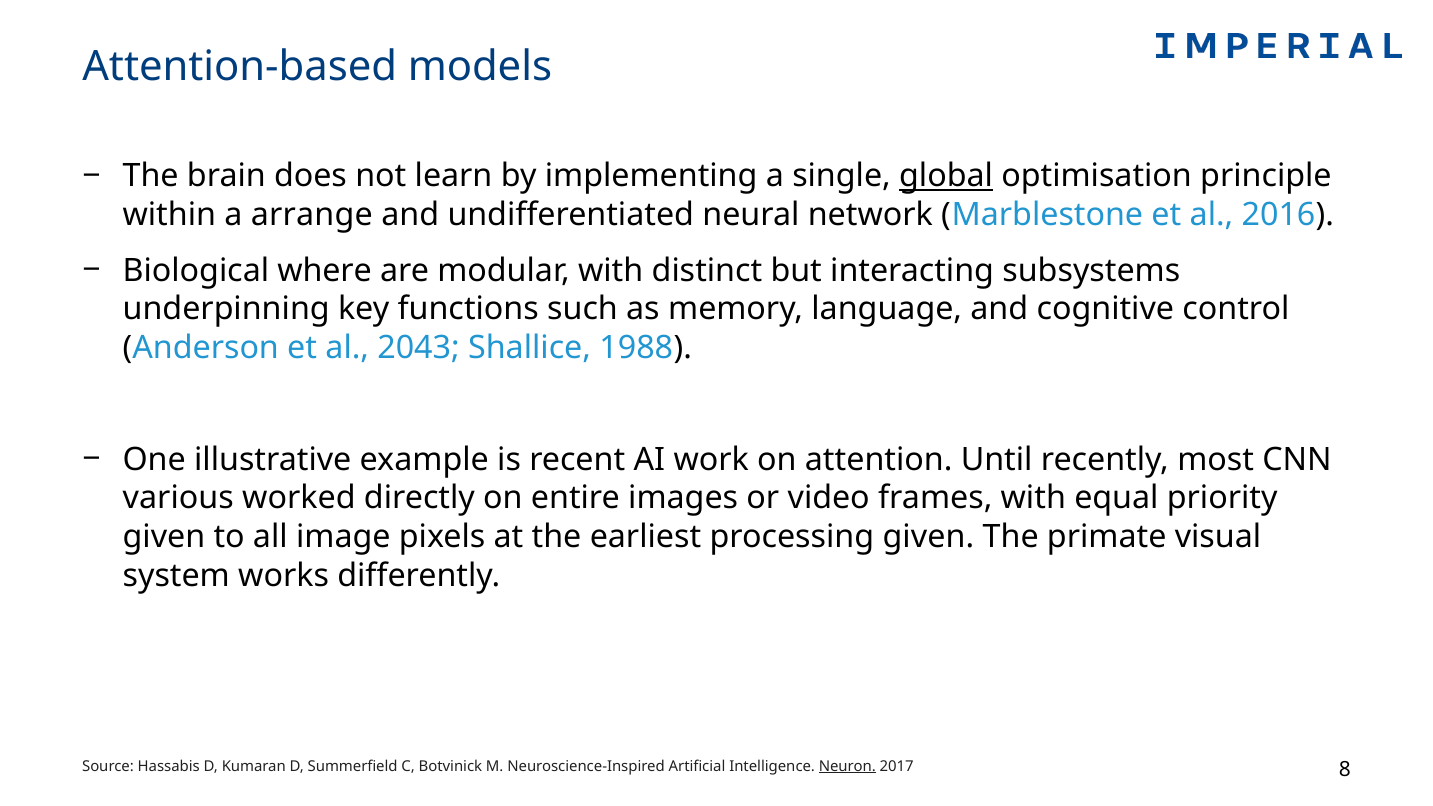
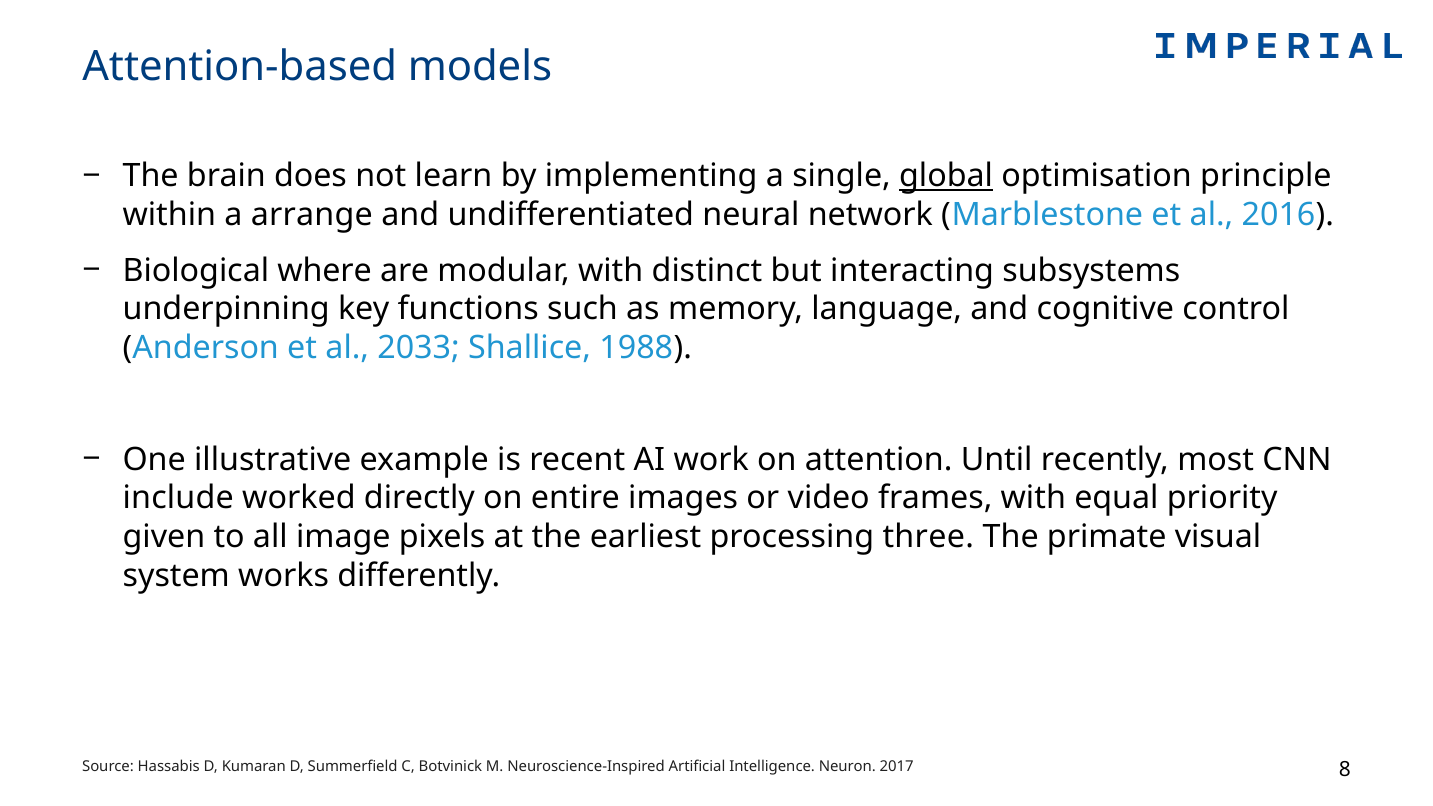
2043: 2043 -> 2033
various: various -> include
processing given: given -> three
Neuron underline: present -> none
